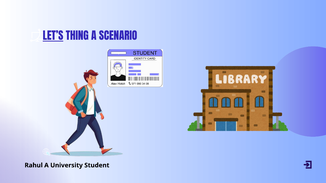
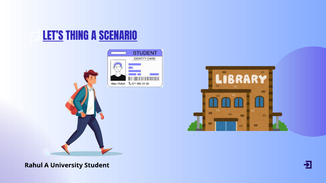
SCENARIO underline: none -> present
